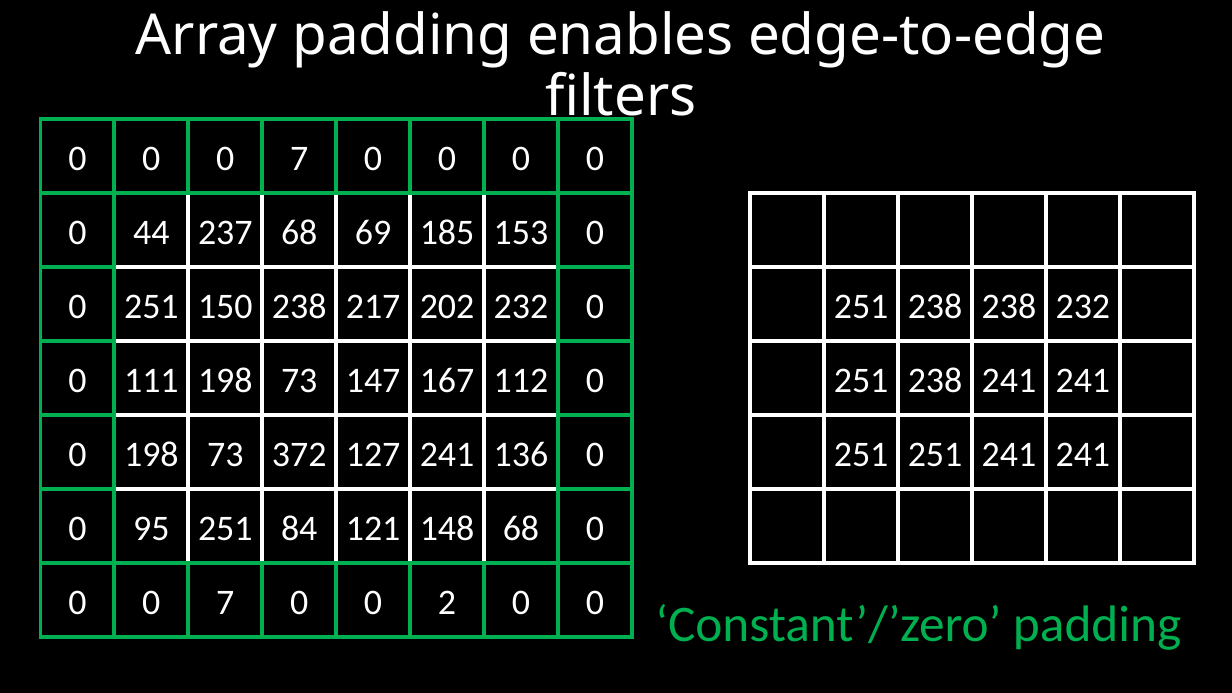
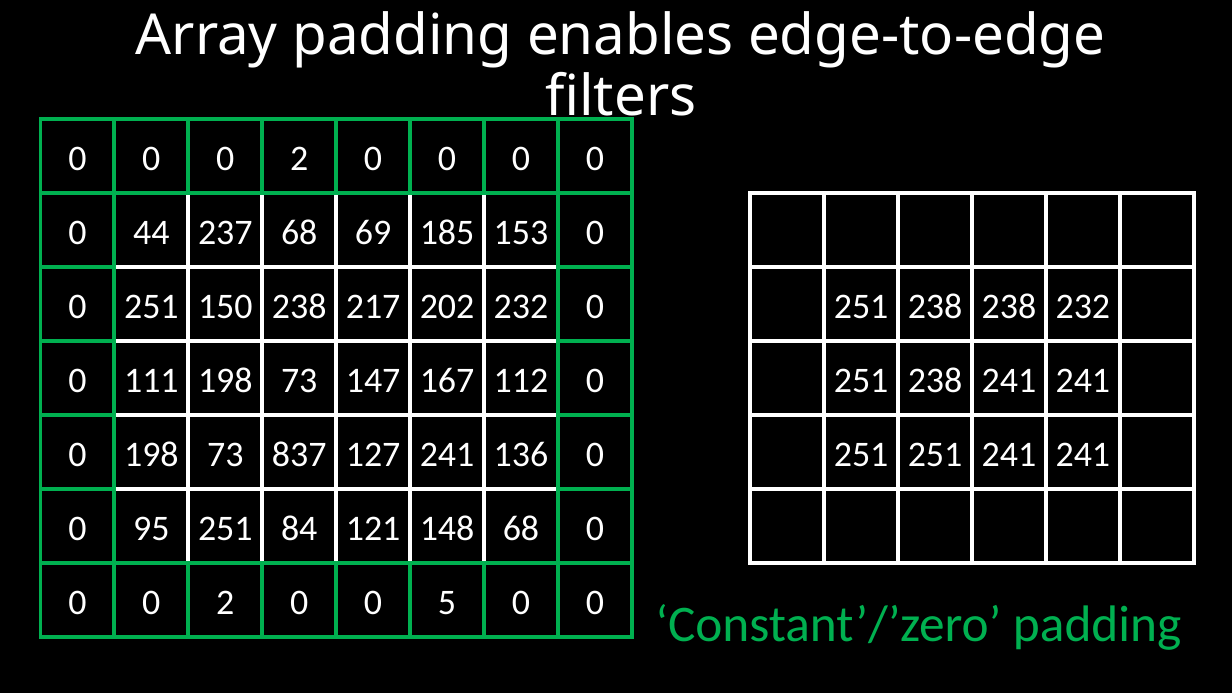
7 at (299, 159): 7 -> 2
372: 372 -> 837
7 at (225, 602): 7 -> 2
2: 2 -> 5
